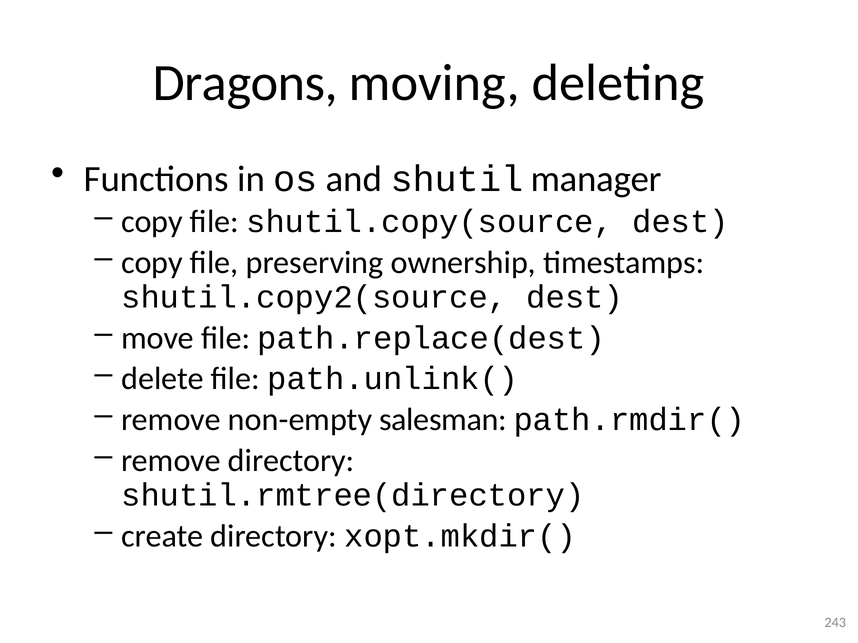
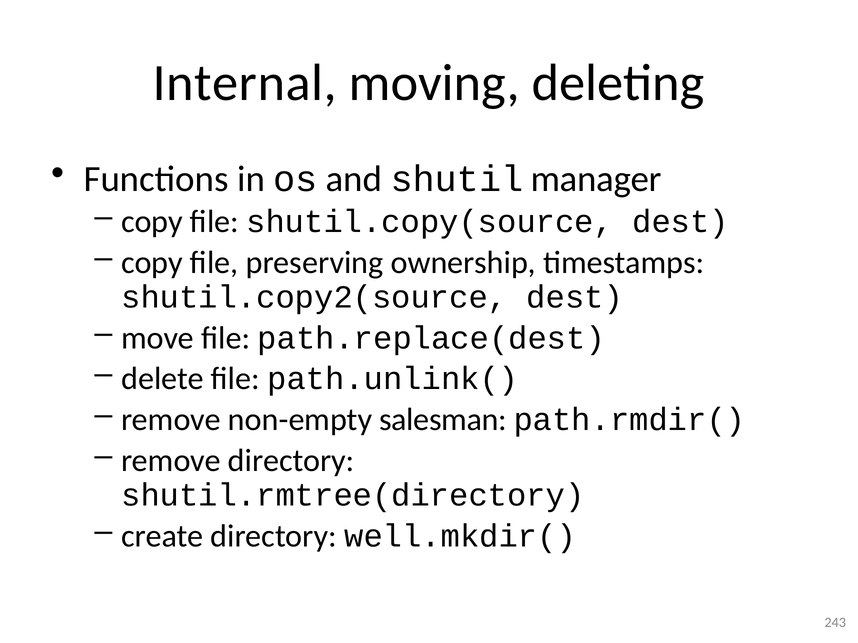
Dragons: Dragons -> Internal
xopt.mkdir(: xopt.mkdir( -> well.mkdir(
